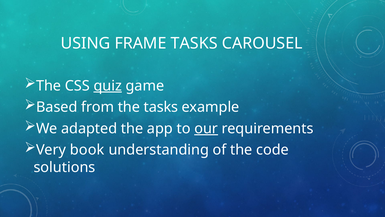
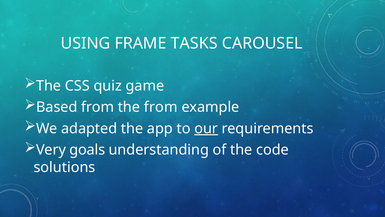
quiz underline: present -> none
the tasks: tasks -> from
book: book -> goals
